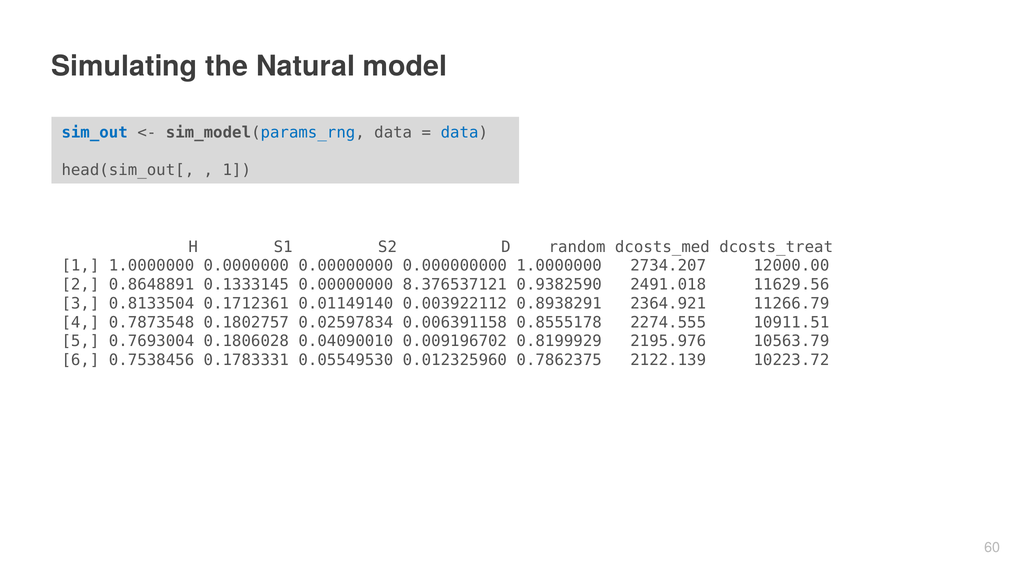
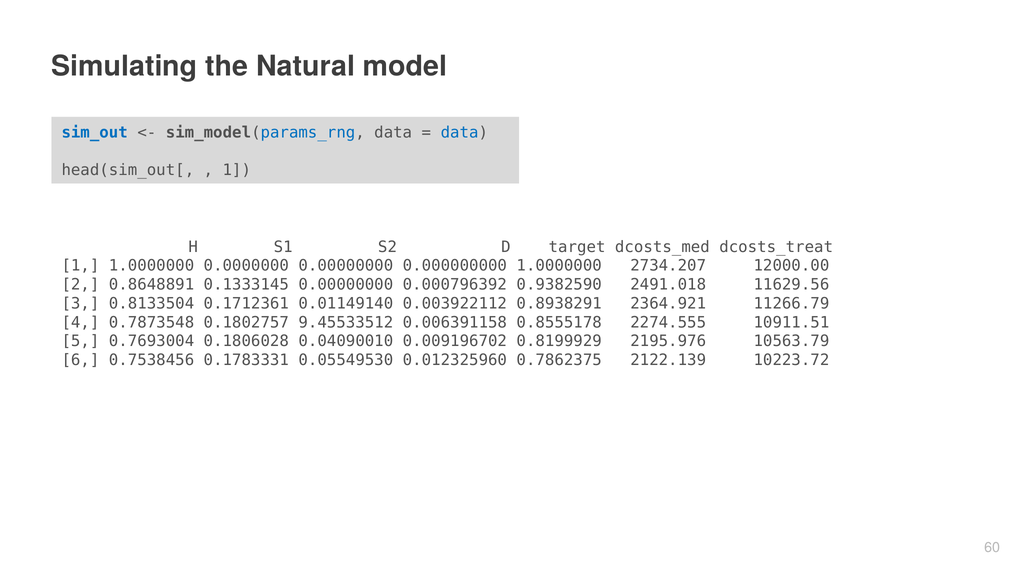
random: random -> target
8.376537121: 8.376537121 -> 0.000796392
0.02597834: 0.02597834 -> 9.45533512
